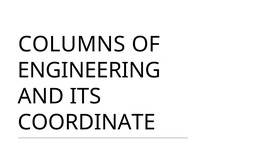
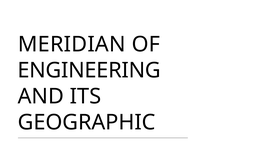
COLUMNS: COLUMNS -> MERIDIAN
COORDINATE: COORDINATE -> GEOGRAPHIC
